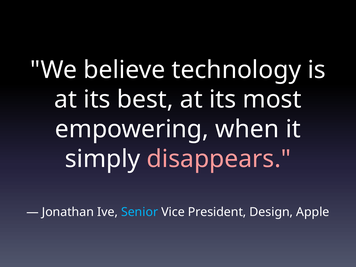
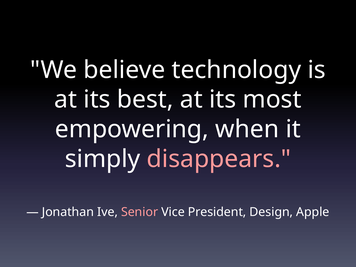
Senior colour: light blue -> pink
